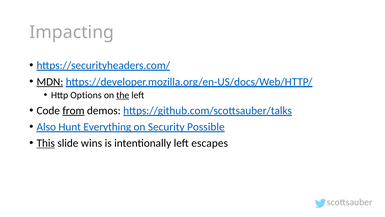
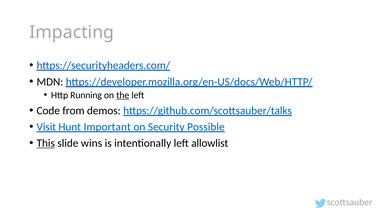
MDN underline: present -> none
Options: Options -> Running
from underline: present -> none
Also: Also -> Visit
Everything: Everything -> Important
escapes: escapes -> allowlist
